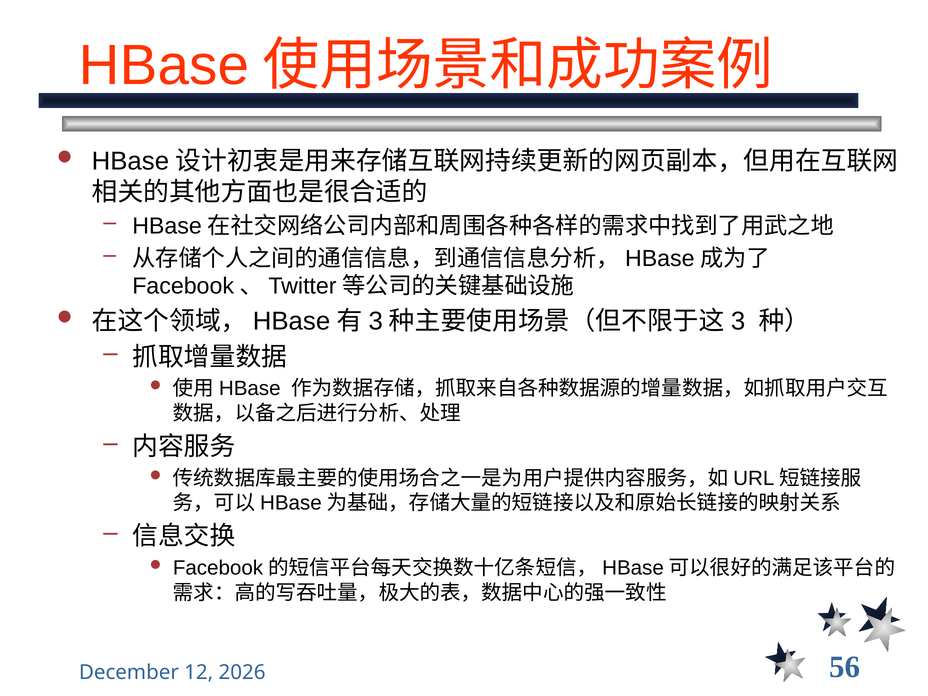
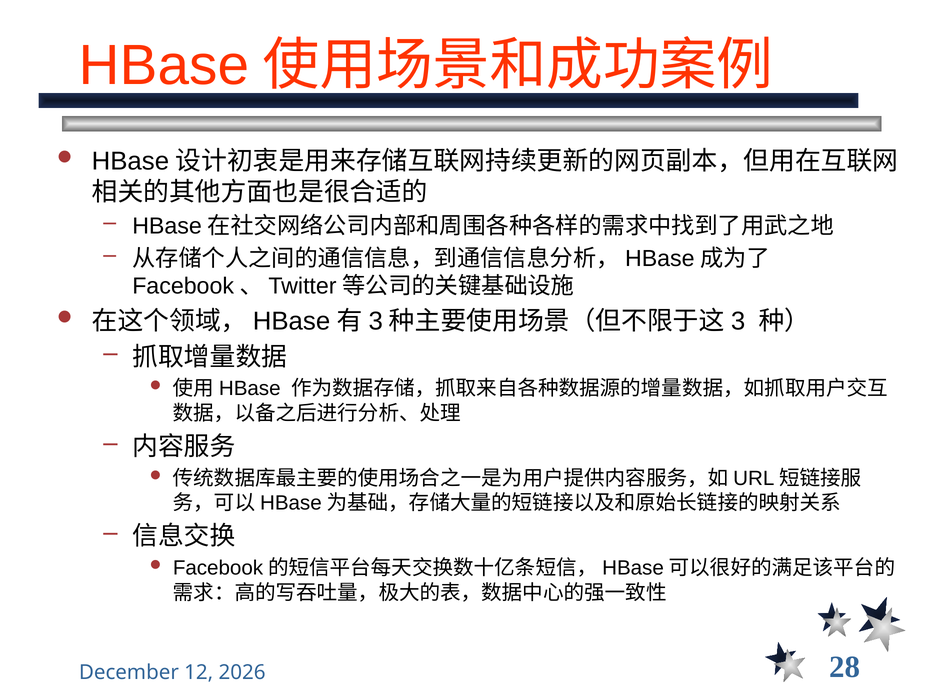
56: 56 -> 28
